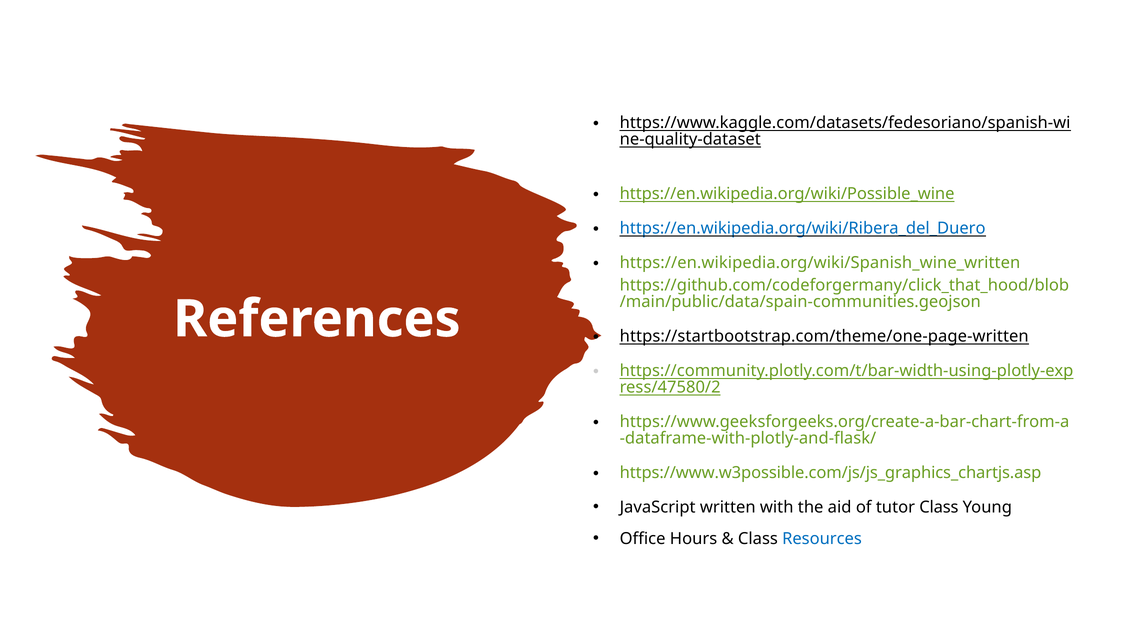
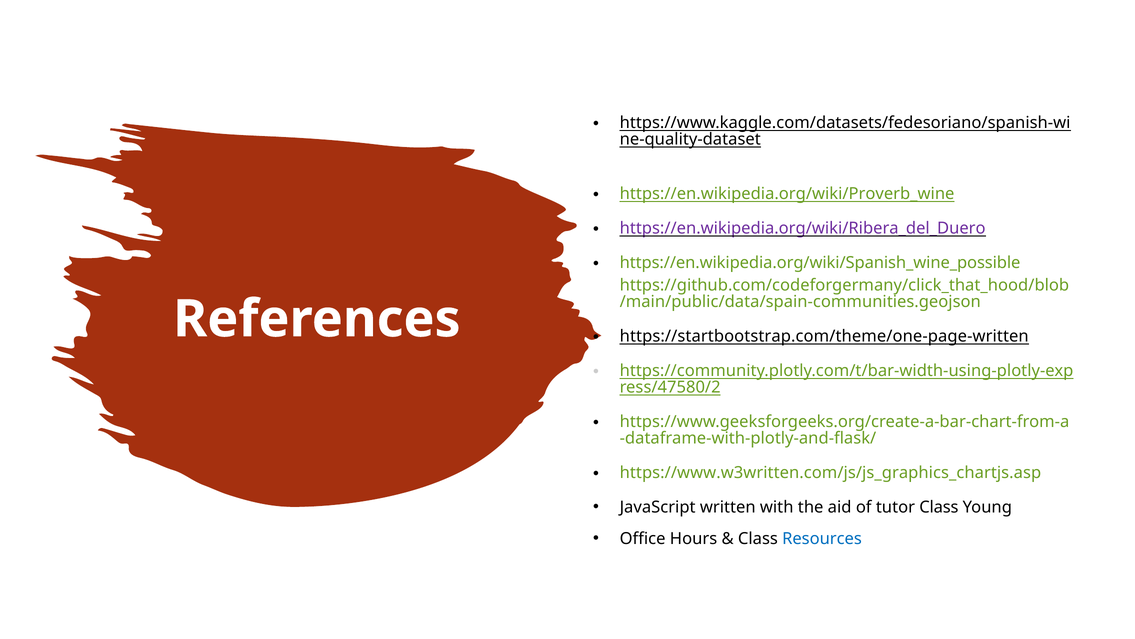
https://en.wikipedia.org/wiki/Possible_wine: https://en.wikipedia.org/wiki/Possible_wine -> https://en.wikipedia.org/wiki/Proverb_wine
https://en.wikipedia.org/wiki/Ribera_del_Duero colour: blue -> purple
https://en.wikipedia.org/wiki/Spanish_wine_written: https://en.wikipedia.org/wiki/Spanish_wine_written -> https://en.wikipedia.org/wiki/Spanish_wine_possible
https://www.w3possible.com/js/js_graphics_chartjs.asp: https://www.w3possible.com/js/js_graphics_chartjs.asp -> https://www.w3written.com/js/js_graphics_chartjs.asp
